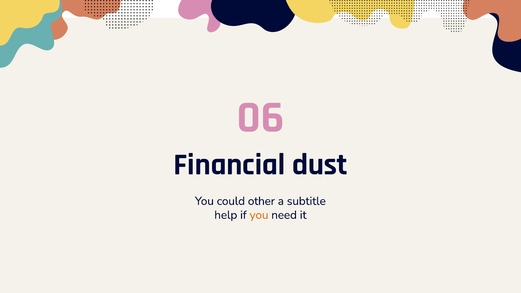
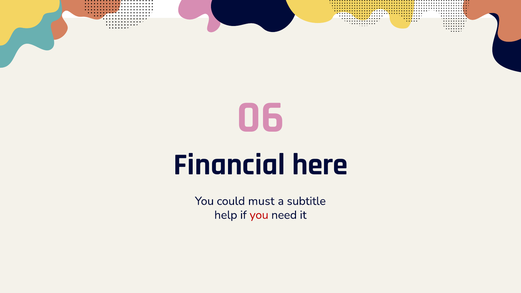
dust: dust -> here
other: other -> must
you at (259, 215) colour: orange -> red
